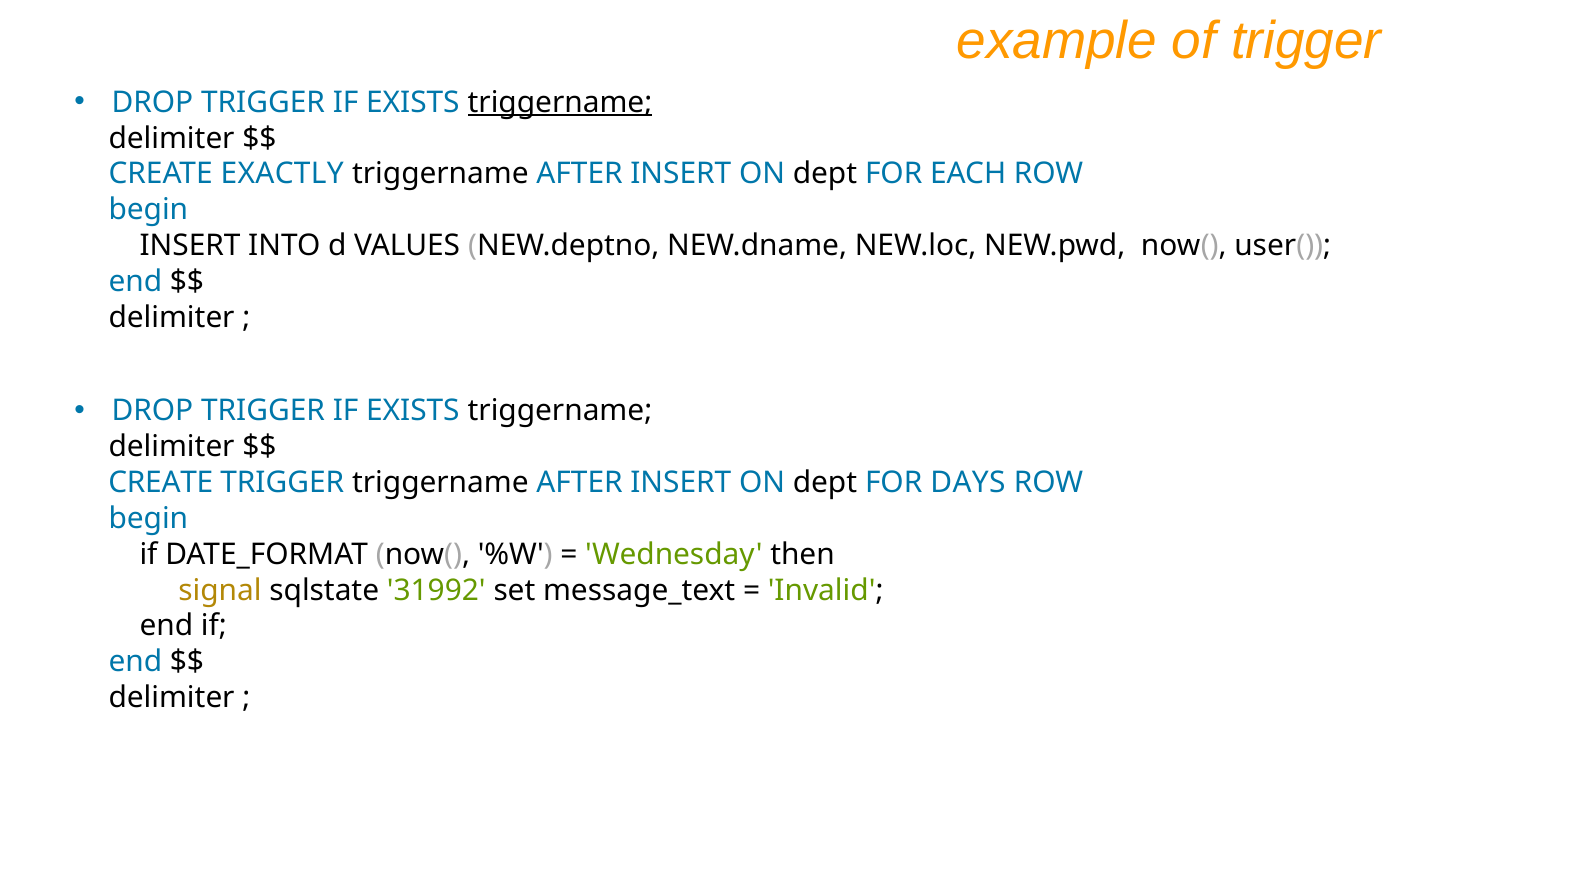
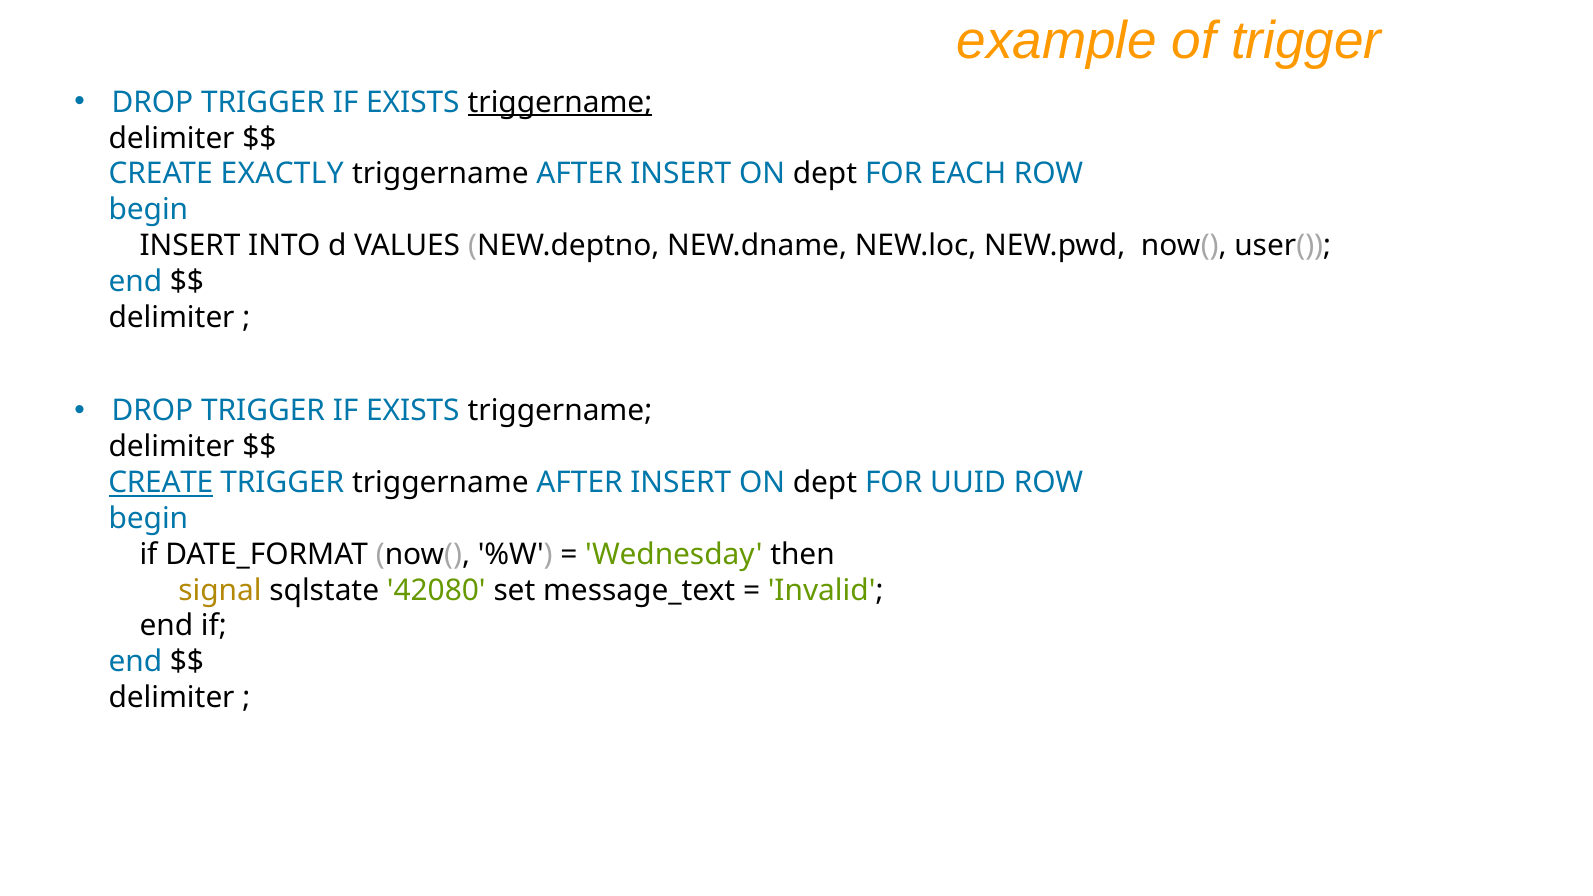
CREATE at (161, 483) underline: none -> present
DAYS: DAYS -> UUID
31992: 31992 -> 42080
